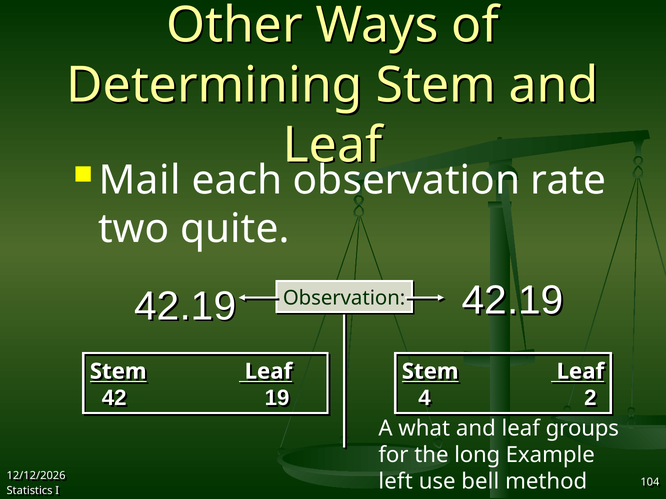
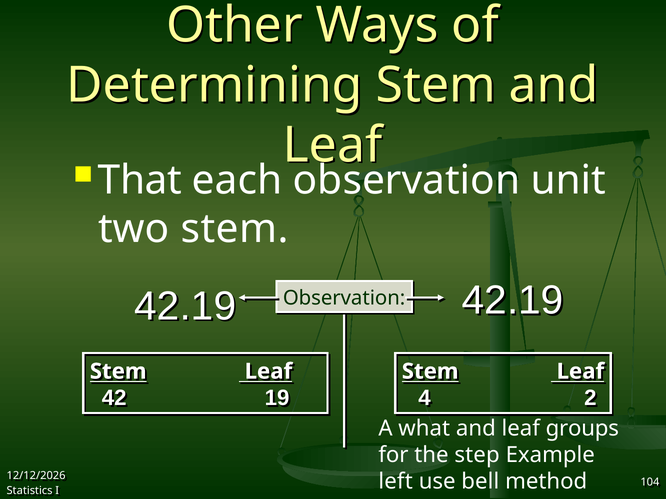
Mail: Mail -> That
rate: rate -> unit
two quite: quite -> stem
long: long -> step
